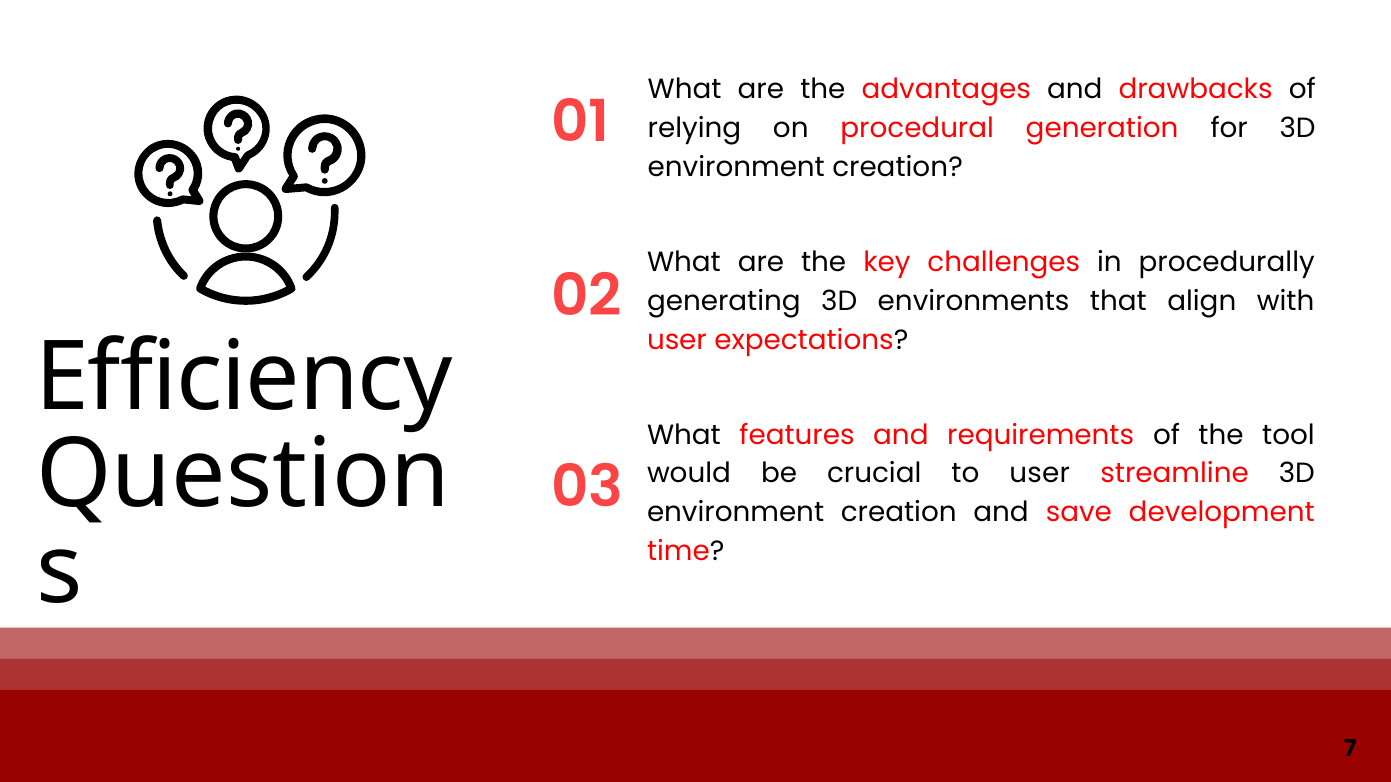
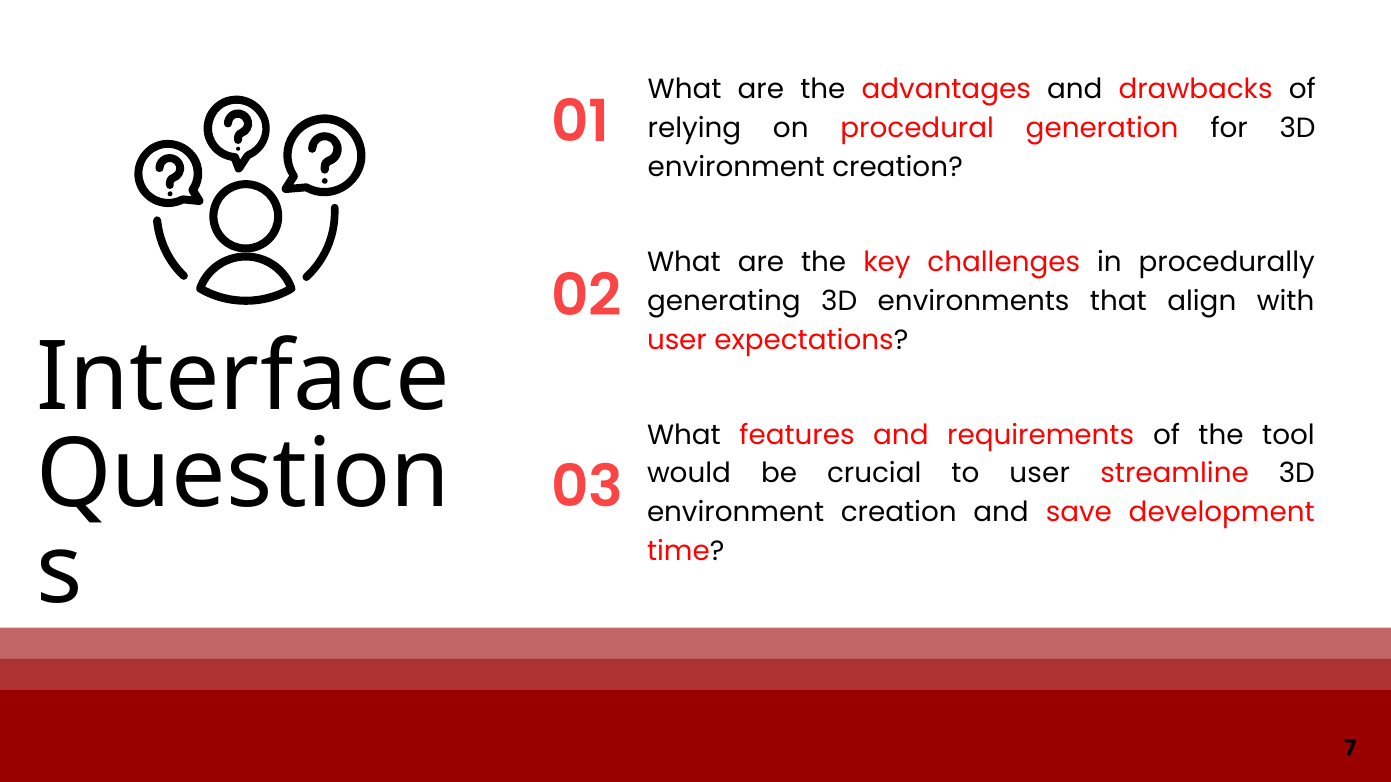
Efficiency: Efficiency -> Interface
